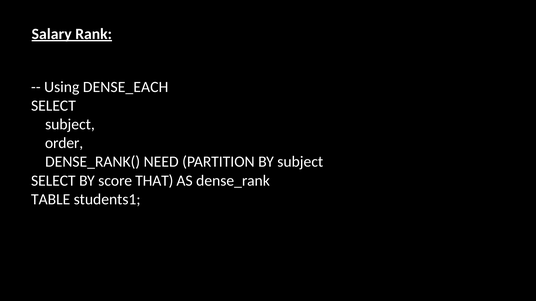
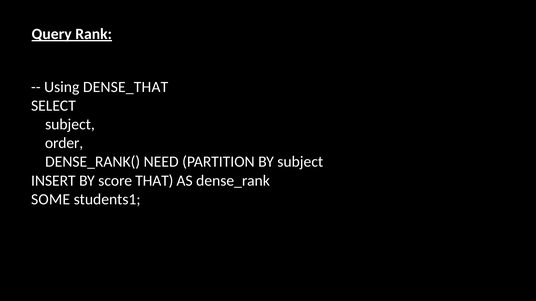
Salary: Salary -> Query
DENSE_EACH: DENSE_EACH -> DENSE_THAT
SELECT at (53, 181): SELECT -> INSERT
TABLE: TABLE -> SOME
